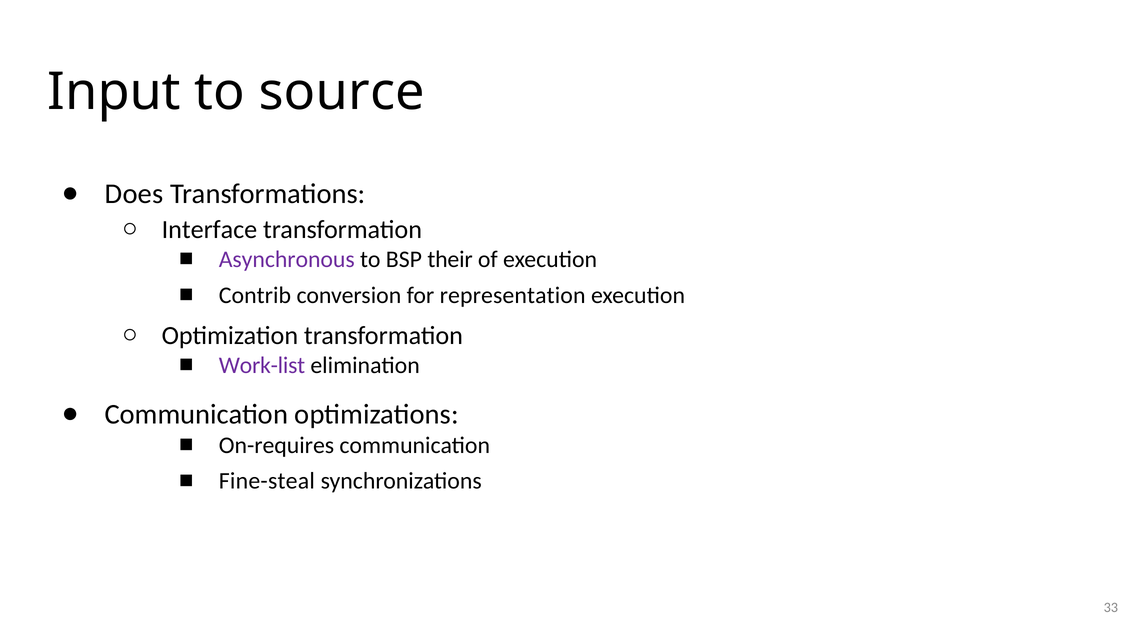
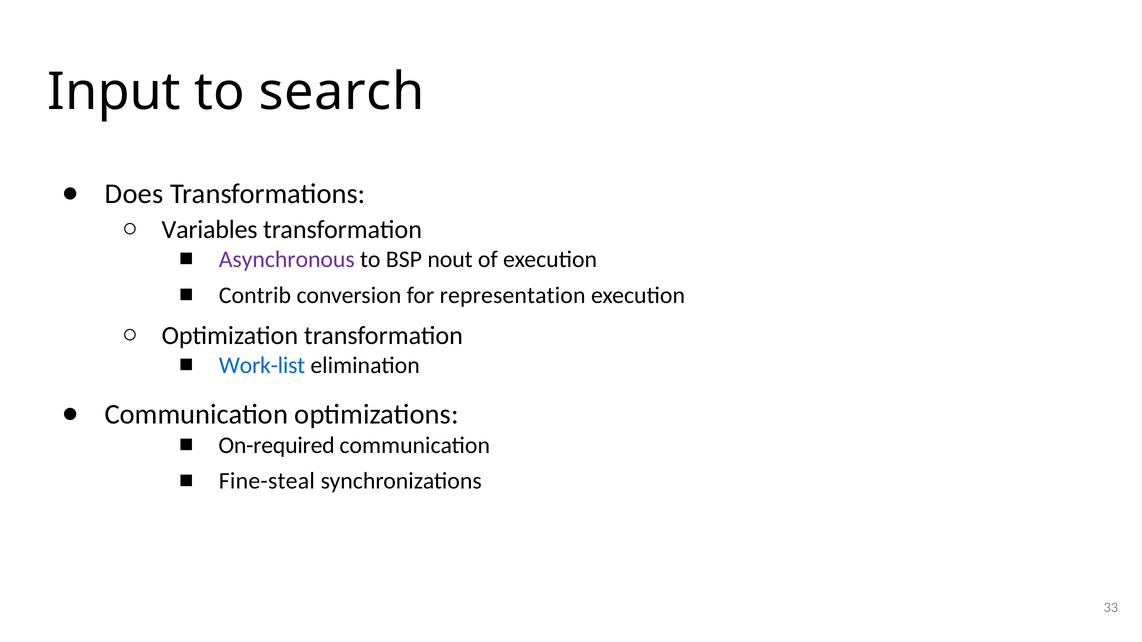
source: source -> search
Interface: Interface -> Variables
their: their -> nout
Work-list colour: purple -> blue
On-requires: On-requires -> On-required
